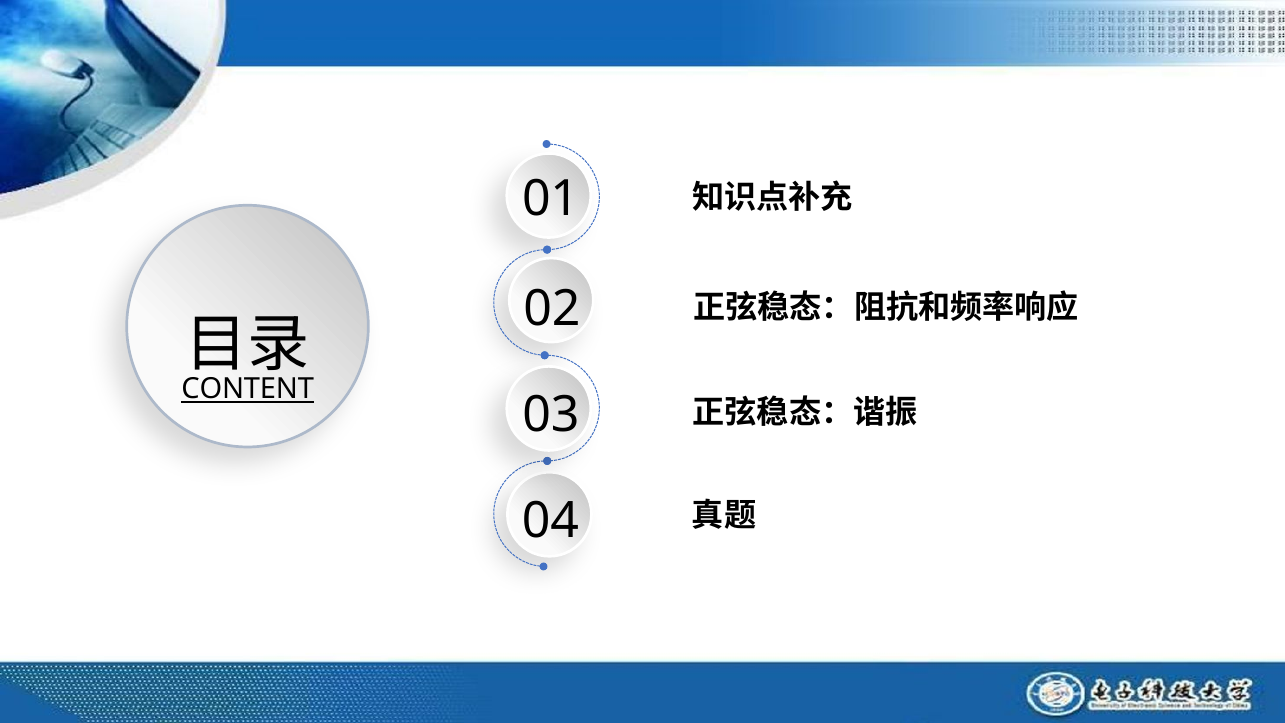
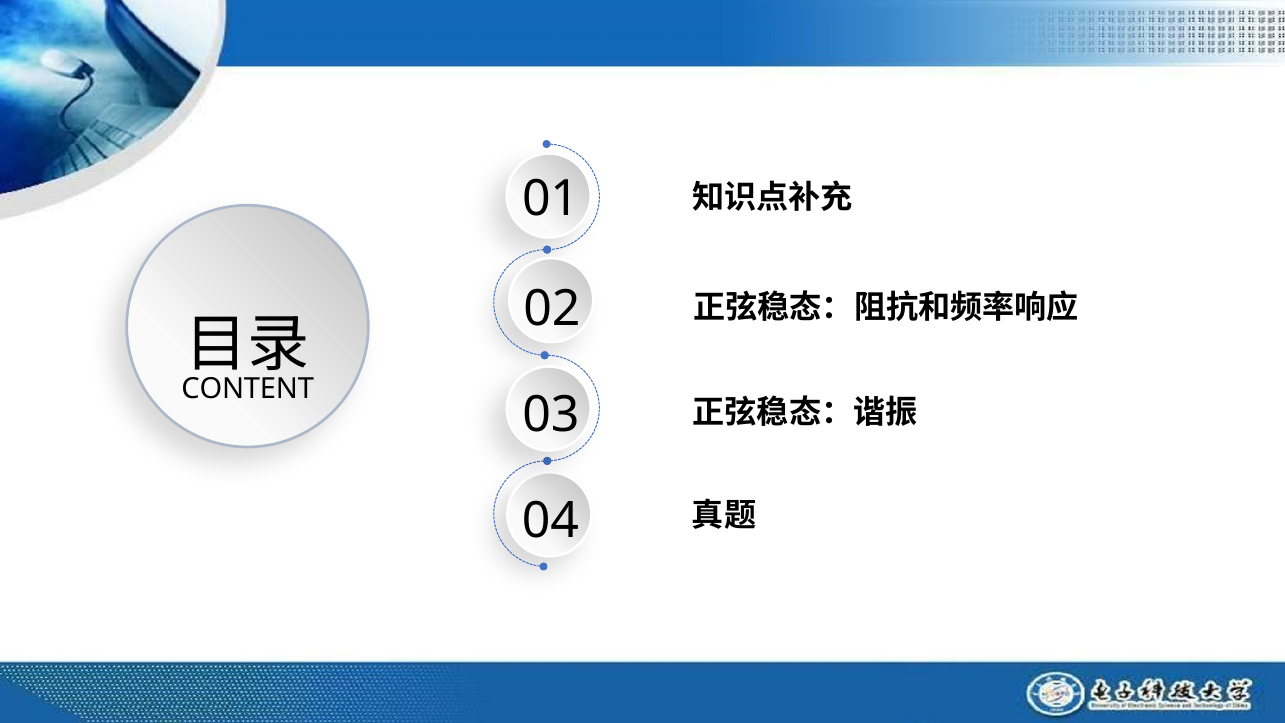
CONTENT underline: present -> none
